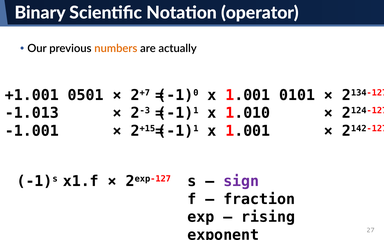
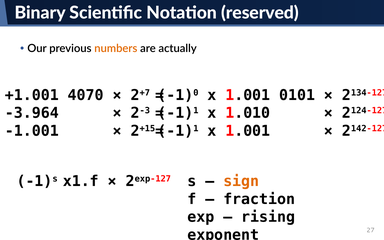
operator: operator -> reserved
0501: 0501 -> 4070
-1.013: -1.013 -> -3.964
sign colour: purple -> orange
